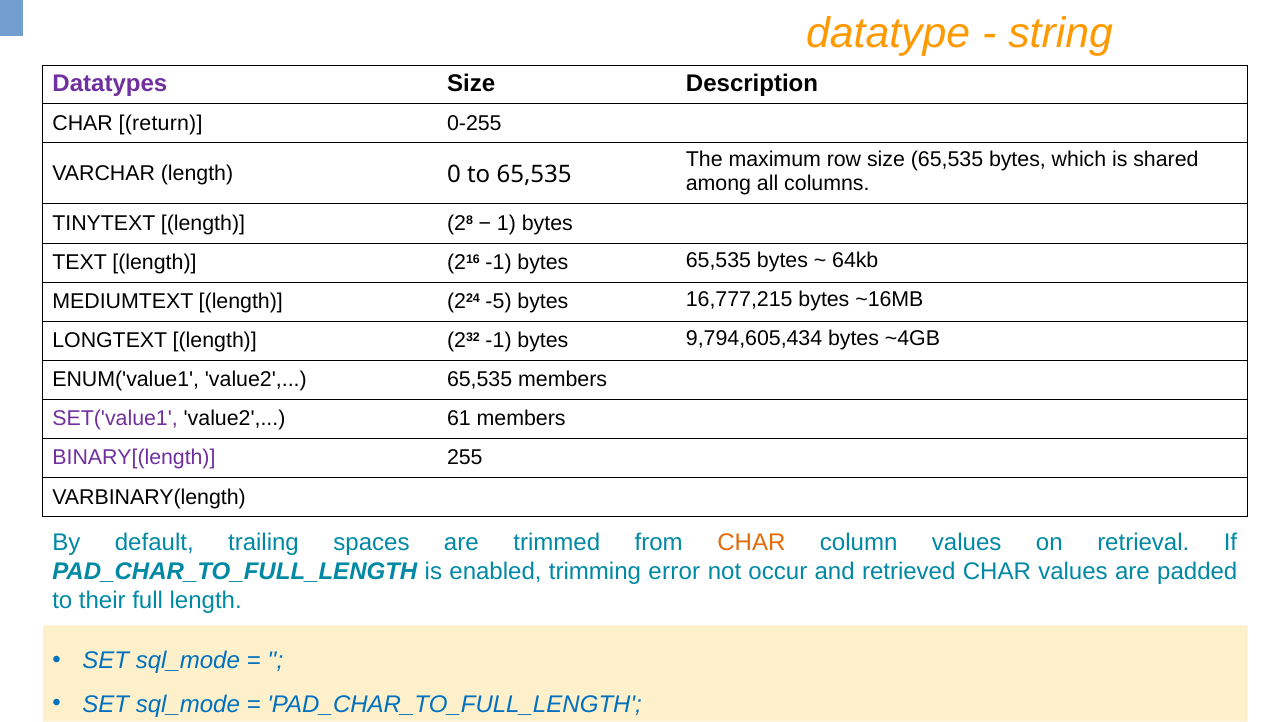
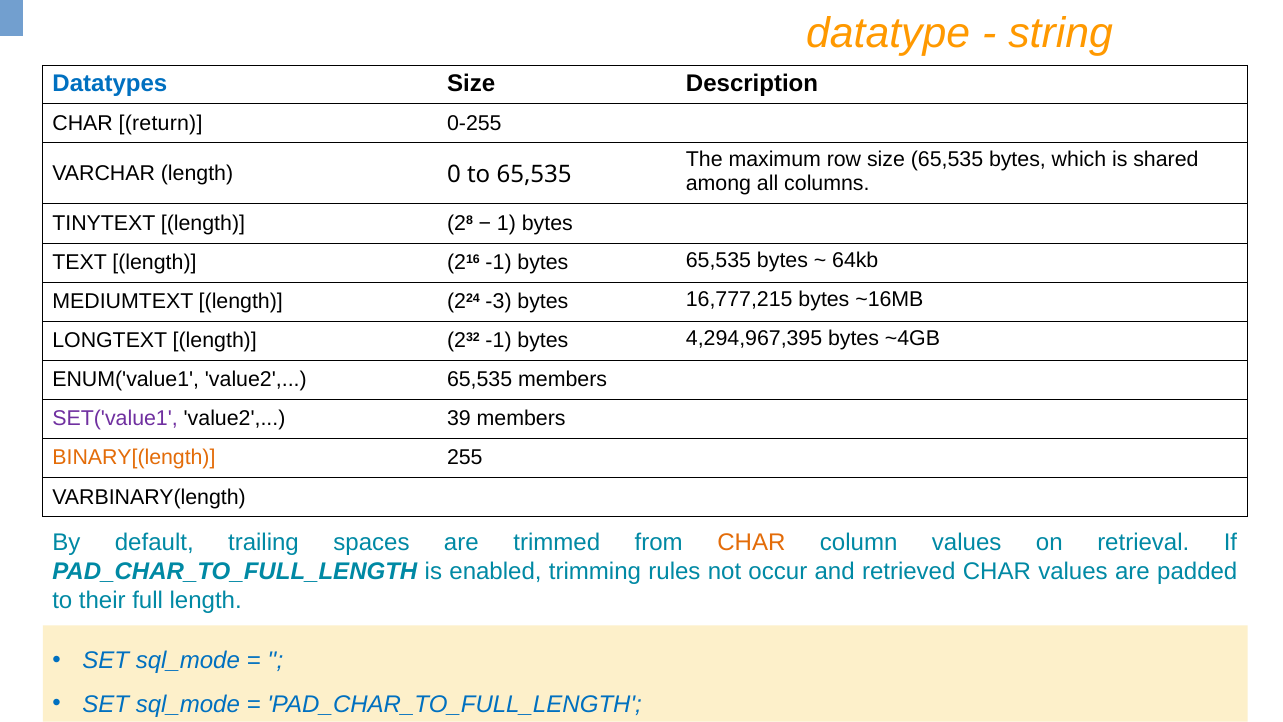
Datatypes colour: purple -> blue
-5: -5 -> -3
9,794,605,434: 9,794,605,434 -> 4,294,967,395
61: 61 -> 39
BINARY[(length colour: purple -> orange
error: error -> rules
